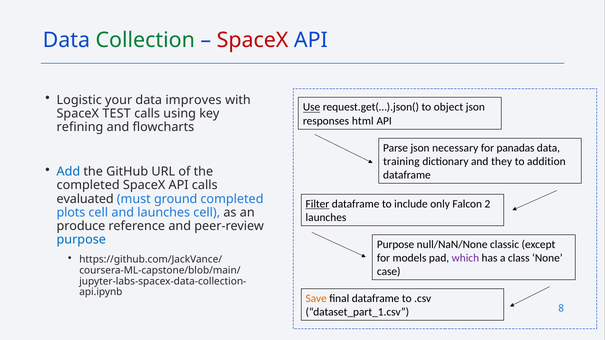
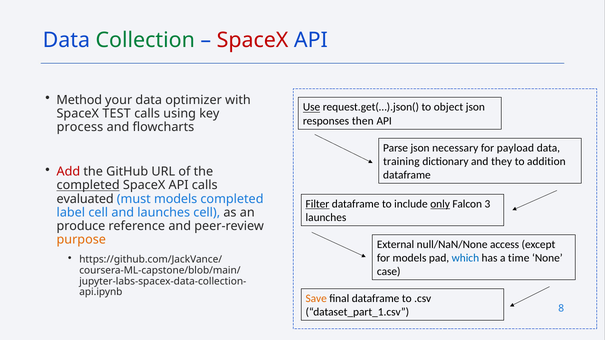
Logistic: Logistic -> Method
improves: improves -> optimizer
html: html -> then
refining: refining -> process
panadas: panadas -> payload
Add colour: blue -> red
completed at (88, 185) underline: none -> present
must ground: ground -> models
only underline: none -> present
2: 2 -> 3
plots: plots -> label
purpose at (81, 240) colour: blue -> orange
Purpose at (396, 245): Purpose -> External
classic: classic -> access
which colour: purple -> blue
class: class -> time
